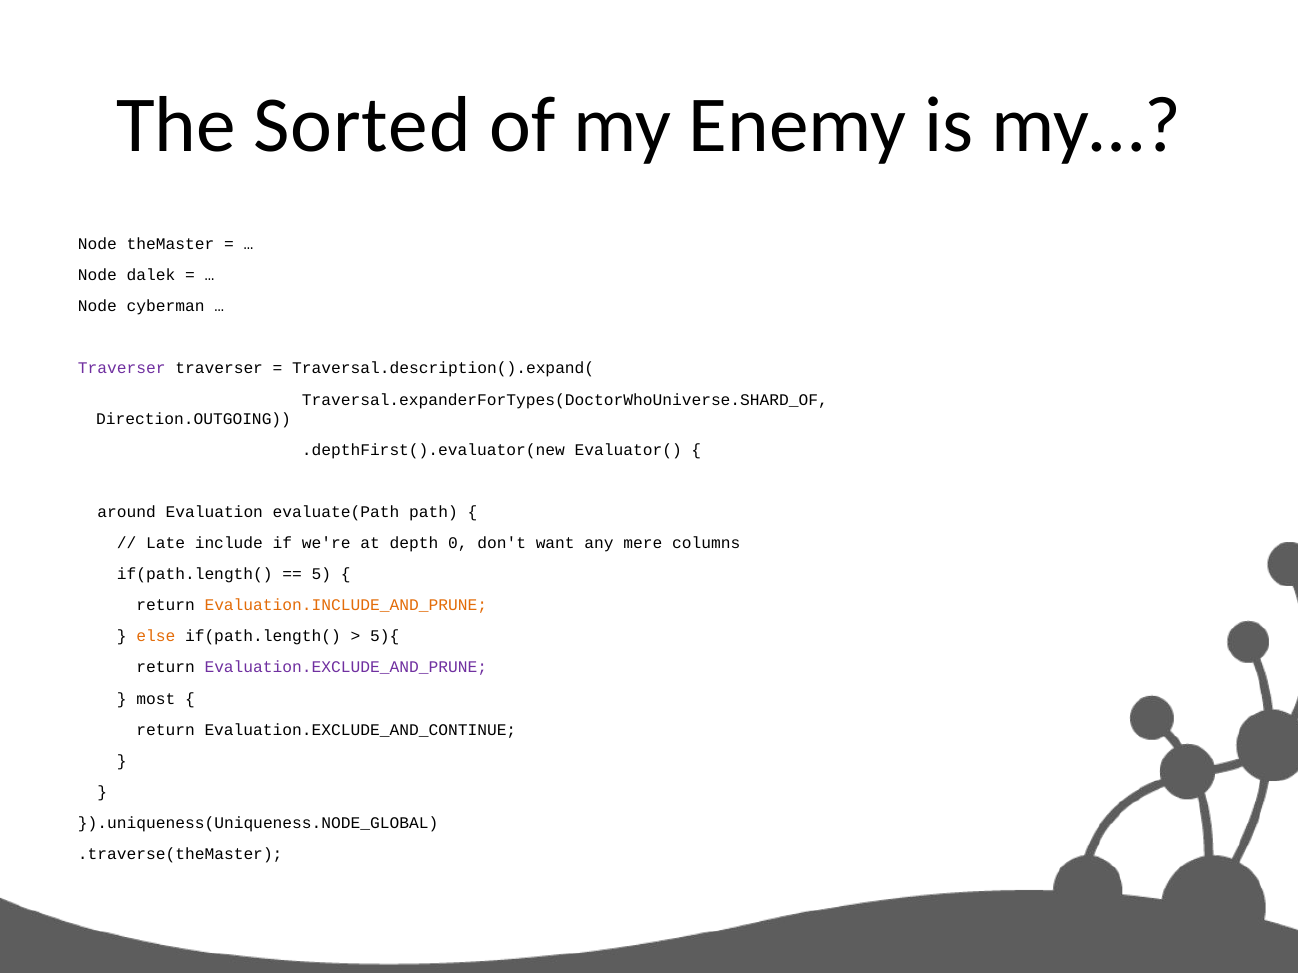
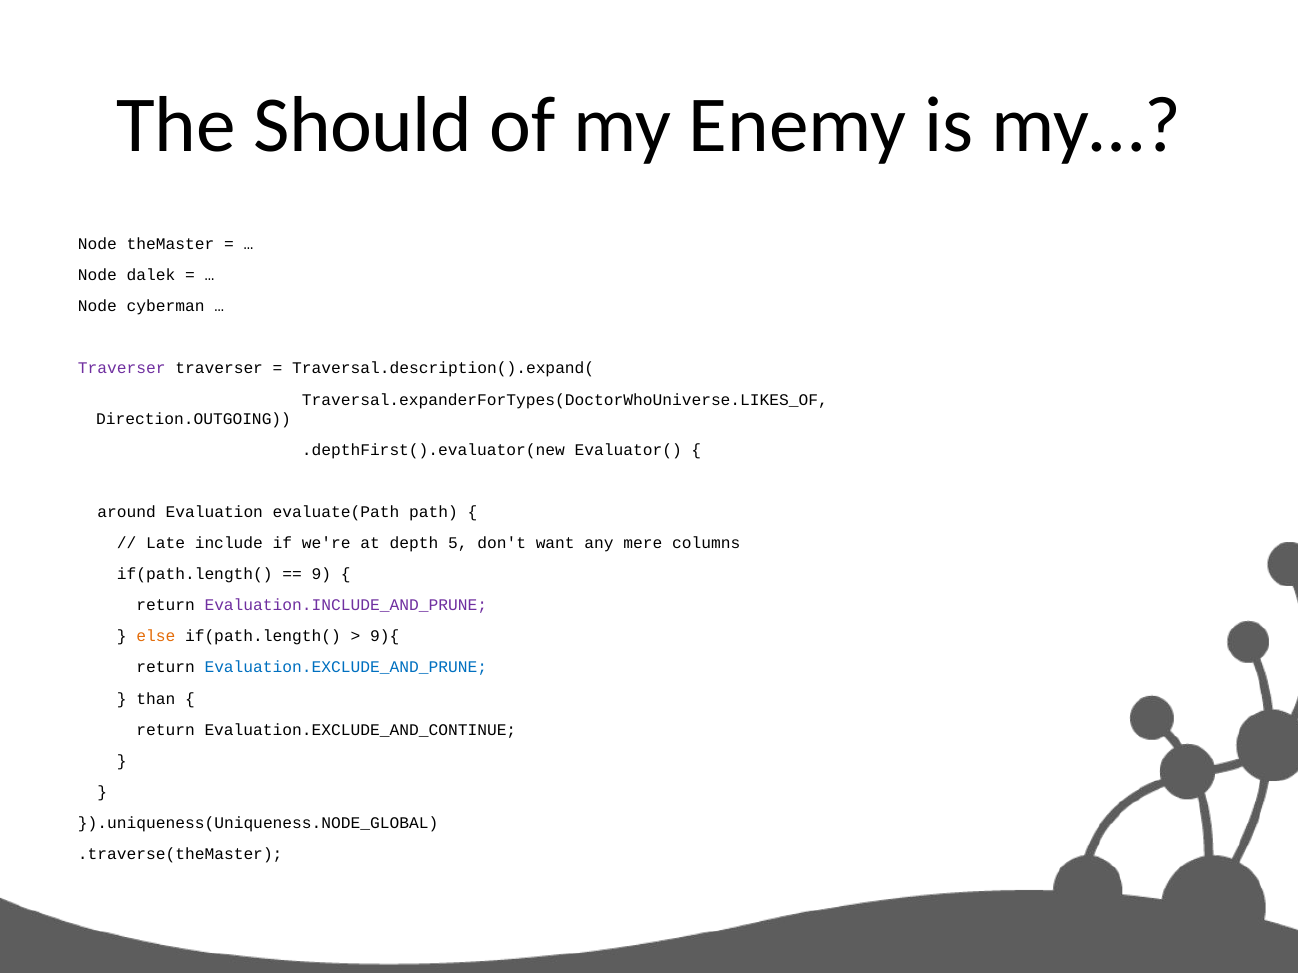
Sorted: Sorted -> Should
Traversal.expanderForTypes(DoctorWhoUniverse.SHARD_OF: Traversal.expanderForTypes(DoctorWhoUniverse.SHARD_OF -> Traversal.expanderForTypes(DoctorWhoUniverse.LIKES_OF
0: 0 -> 5
5: 5 -> 9
Evaluation.INCLUDE_AND_PRUNE colour: orange -> purple
5){: 5){ -> 9){
Evaluation.EXCLUDE_AND_PRUNE colour: purple -> blue
most: most -> than
